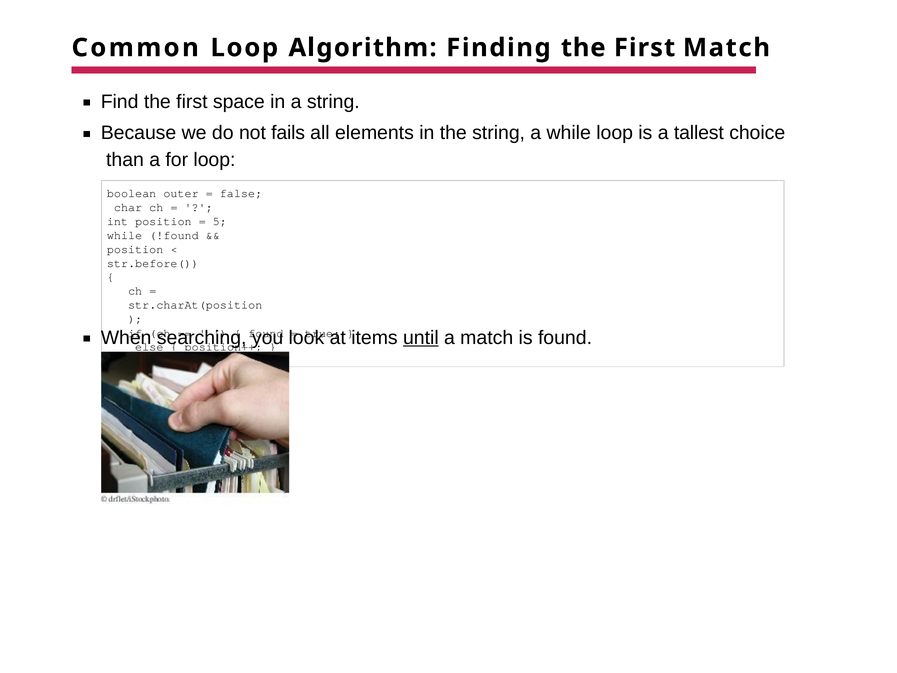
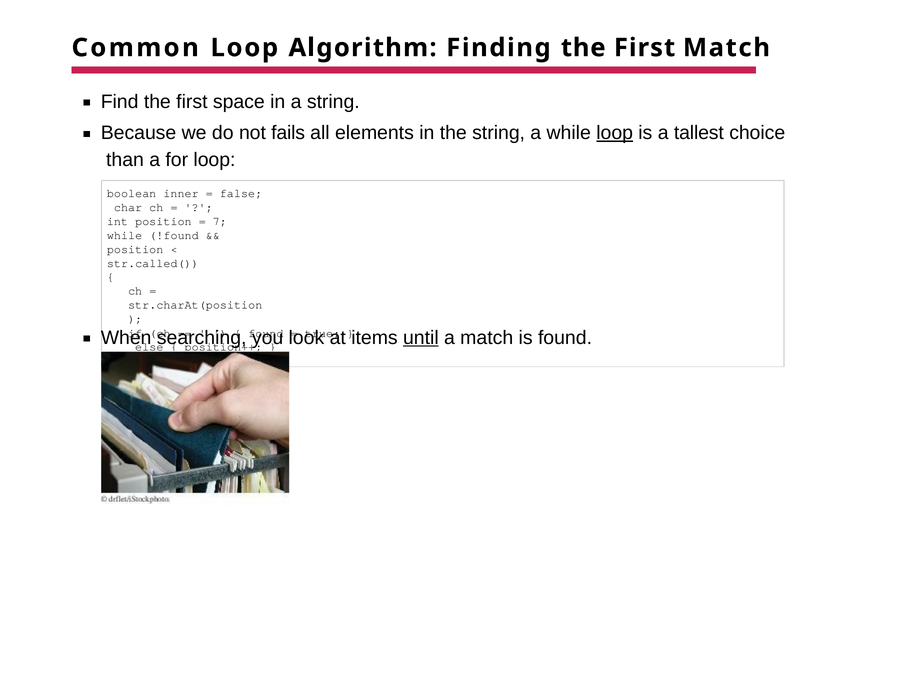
loop at (615, 133) underline: none -> present
outer: outer -> inner
5: 5 -> 7
str.before(: str.before( -> str.called(
